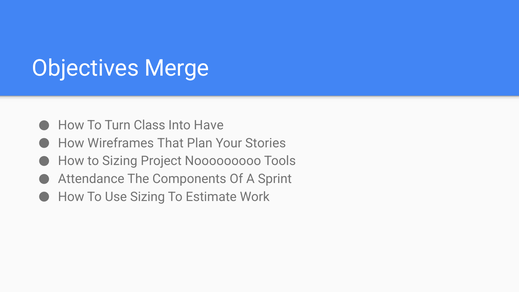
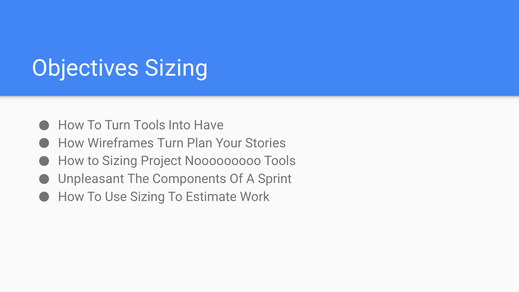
Objectives Merge: Merge -> Sizing
Turn Class: Class -> Tools
Wireframes That: That -> Turn
Attendance: Attendance -> Unpleasant
